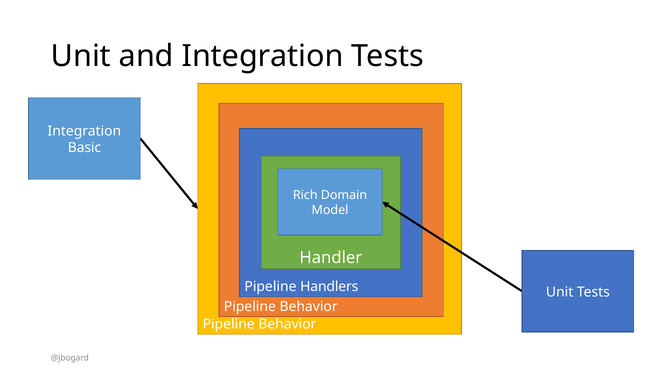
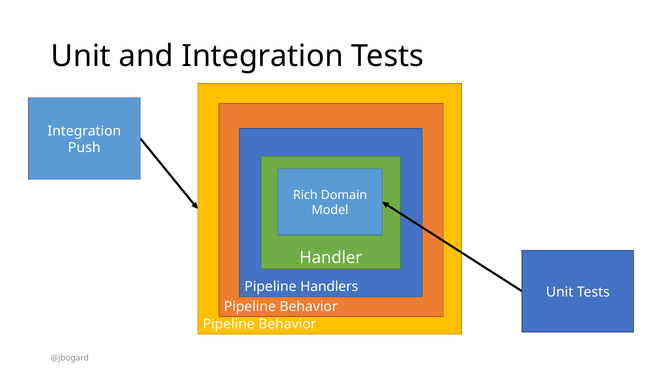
Basic: Basic -> Push
